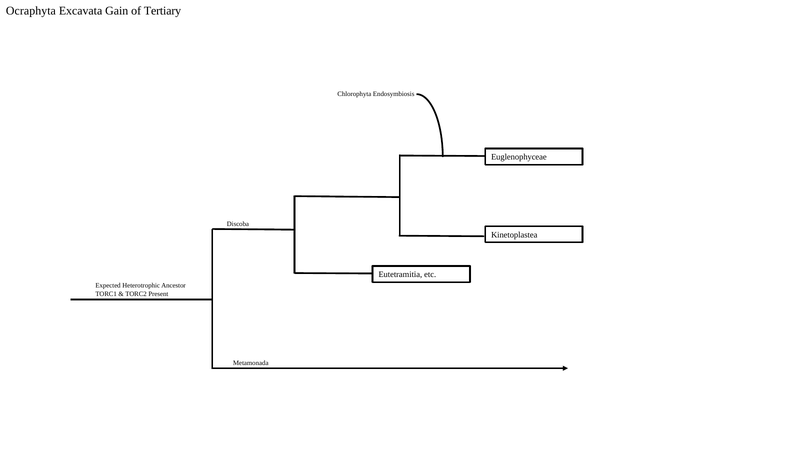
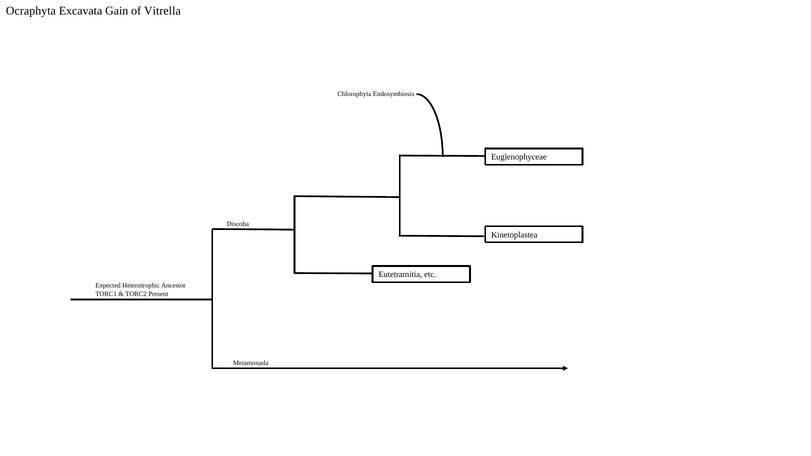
Tertiary: Tertiary -> Vitrella
